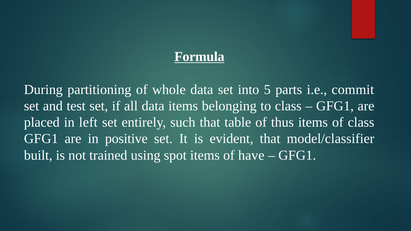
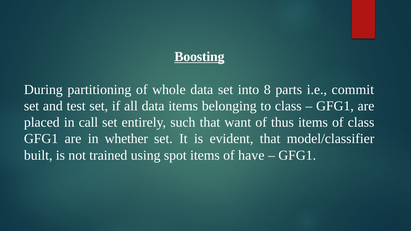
Formula: Formula -> Boosting
5: 5 -> 8
left: left -> call
table: table -> want
positive: positive -> whether
